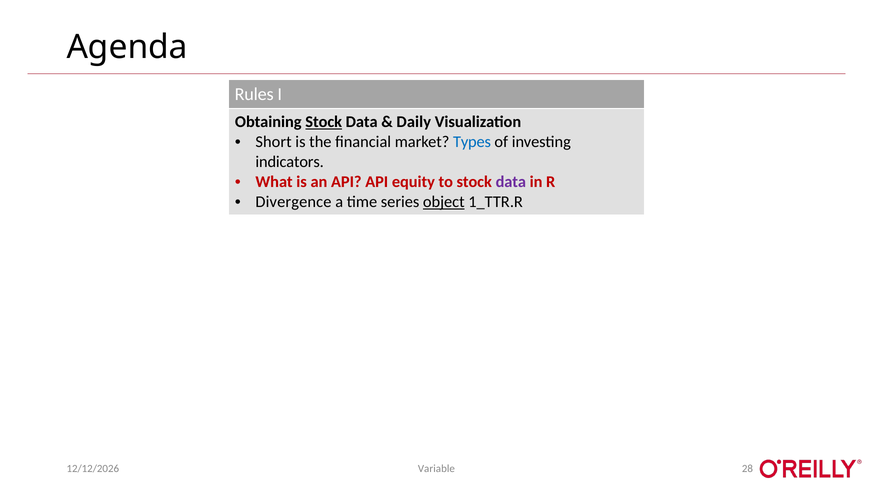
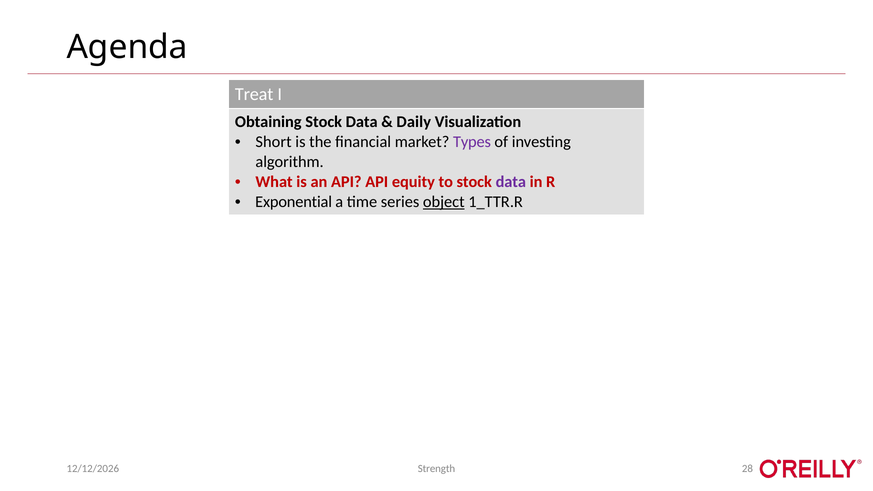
Rules: Rules -> Treat
Stock at (324, 122) underline: present -> none
Types colour: blue -> purple
indicators: indicators -> algorithm
Divergence: Divergence -> Exponential
Variable: Variable -> Strength
